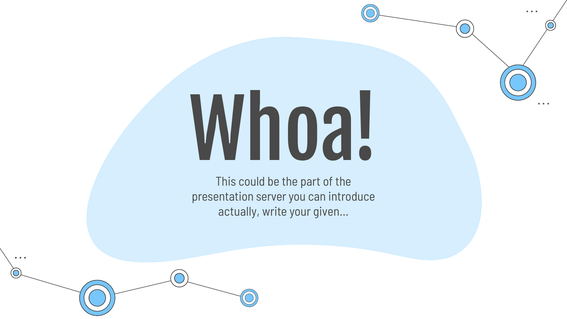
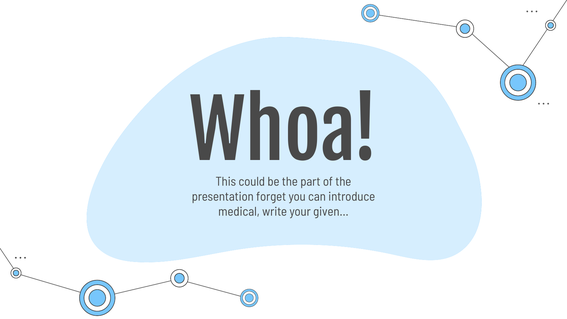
server: server -> forget
actually: actually -> medical
